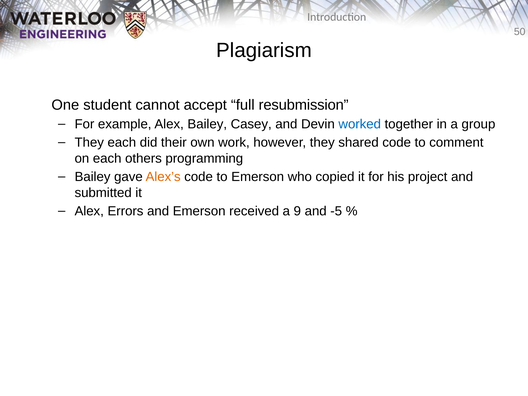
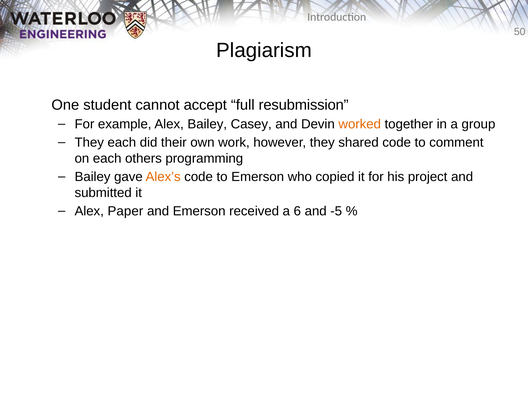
worked colour: blue -> orange
Errors: Errors -> Paper
9: 9 -> 6
